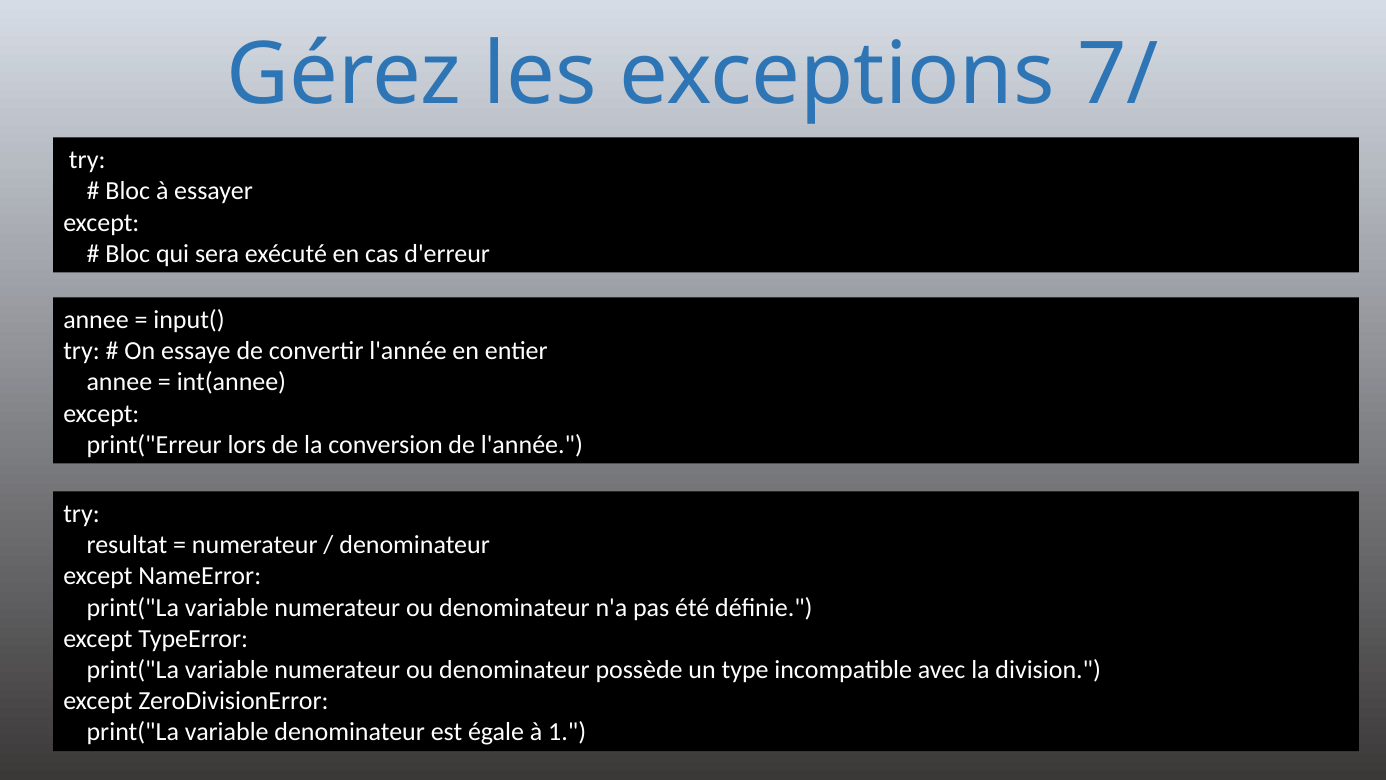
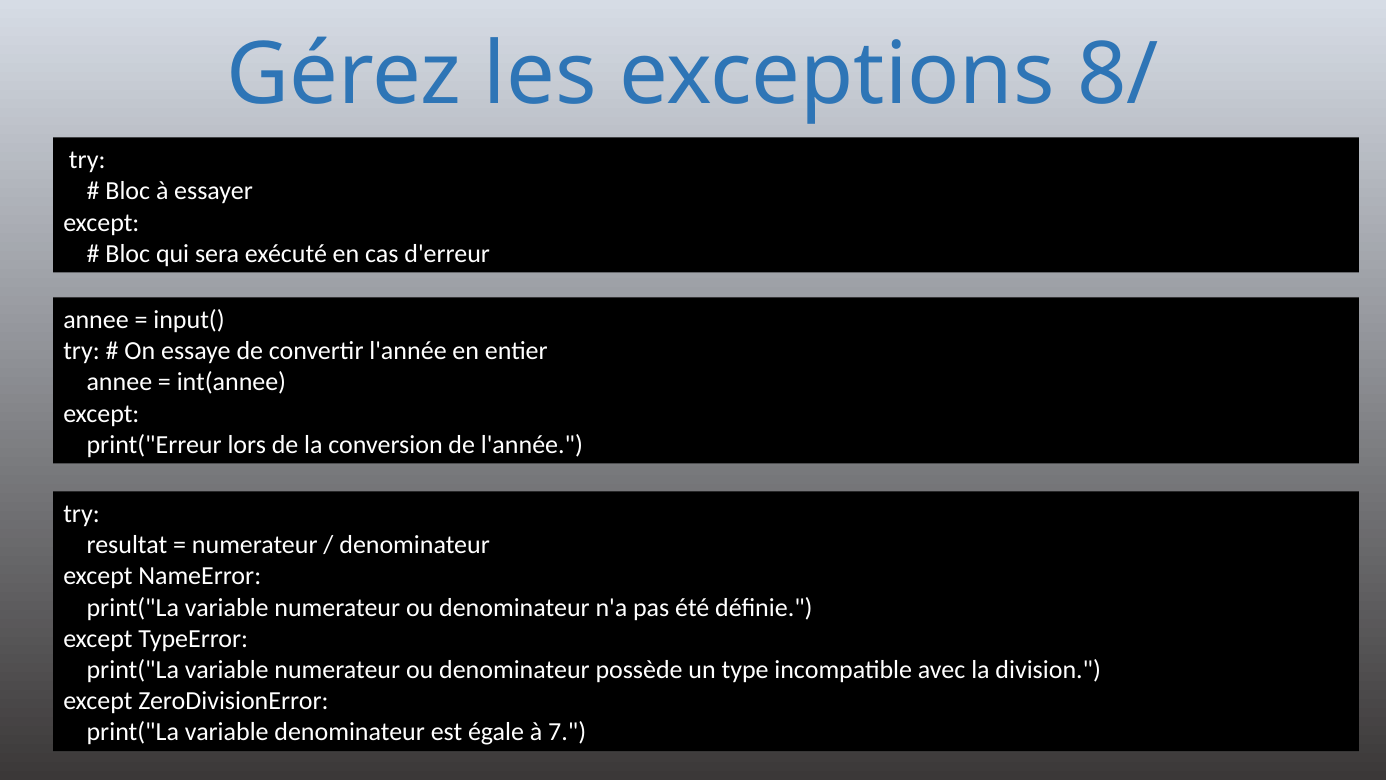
7/: 7/ -> 8/
1: 1 -> 7
